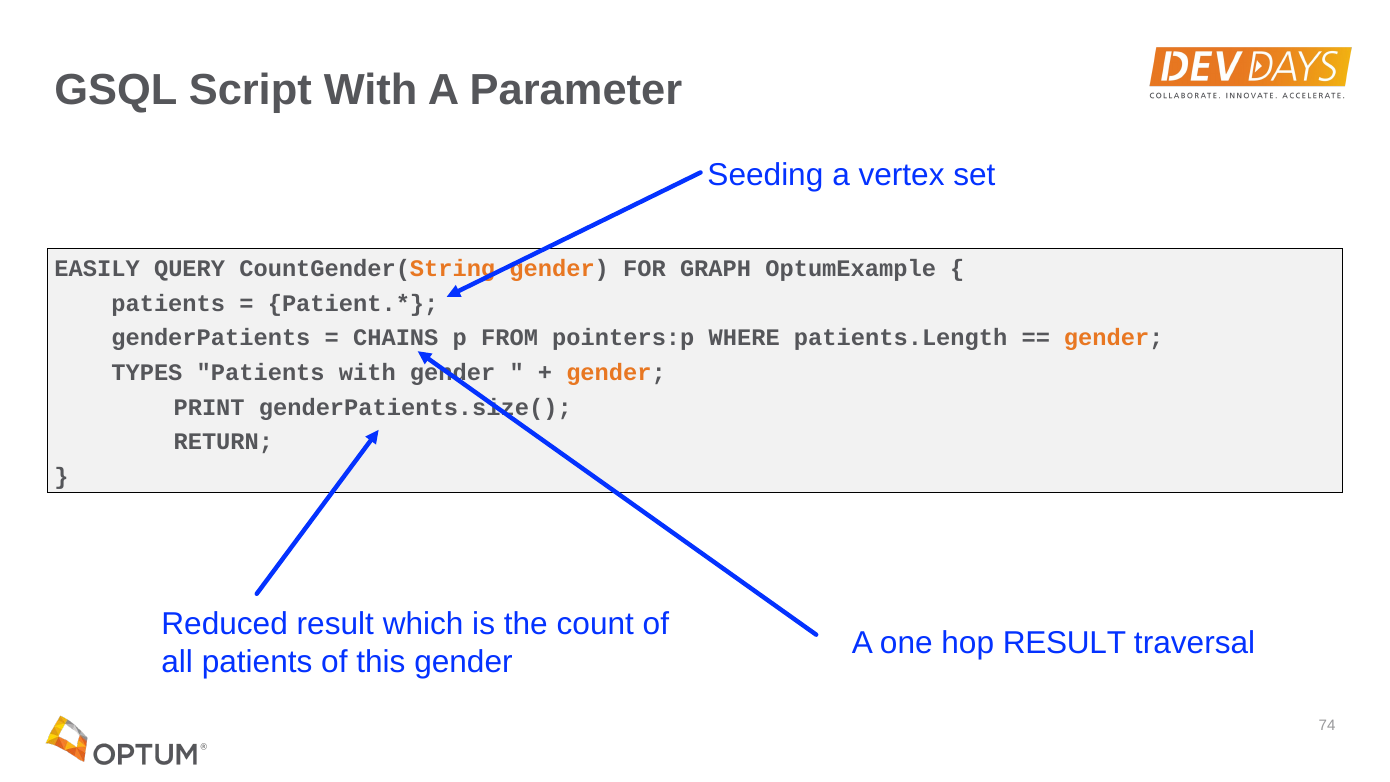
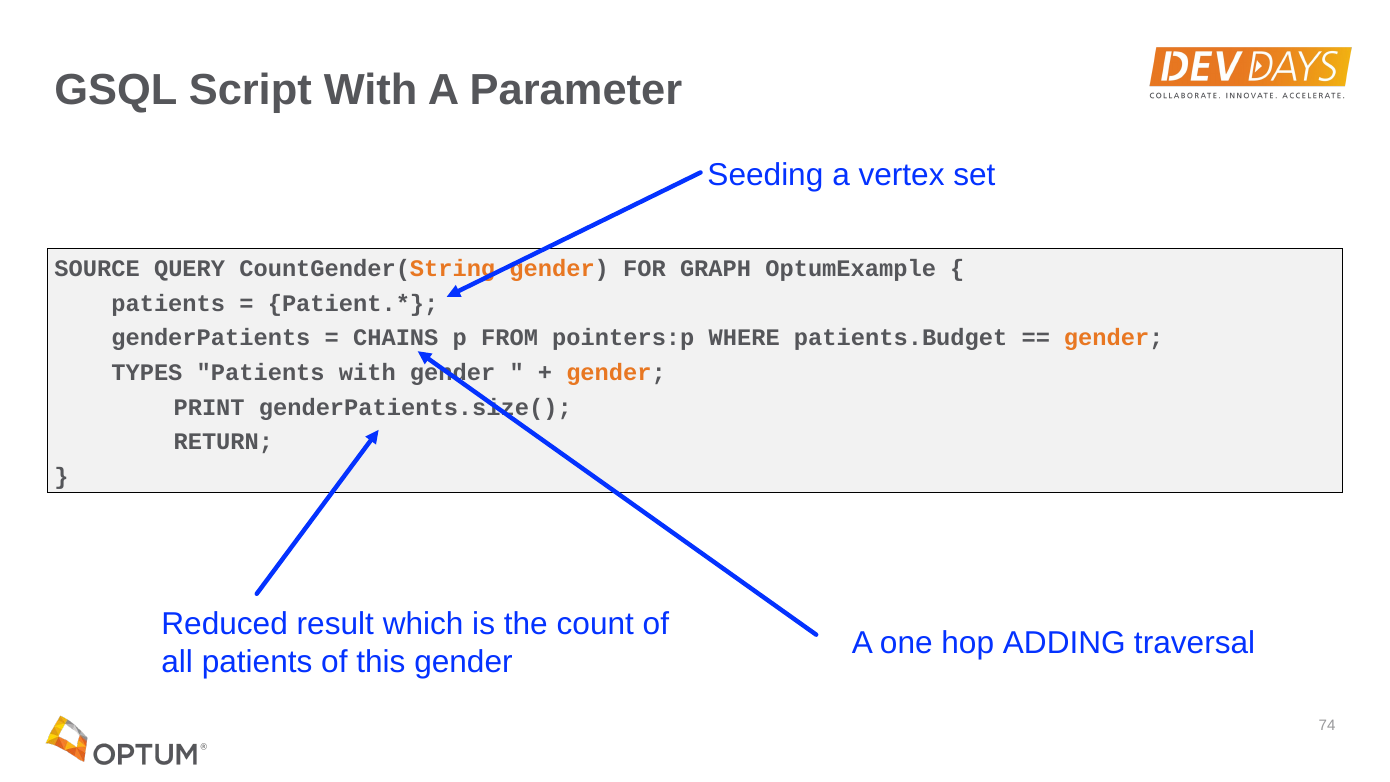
EASILY: EASILY -> SOURCE
patients.Length: patients.Length -> patients.Budget
hop RESULT: RESULT -> ADDING
